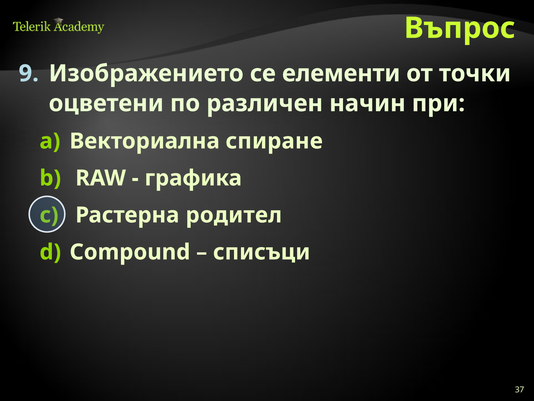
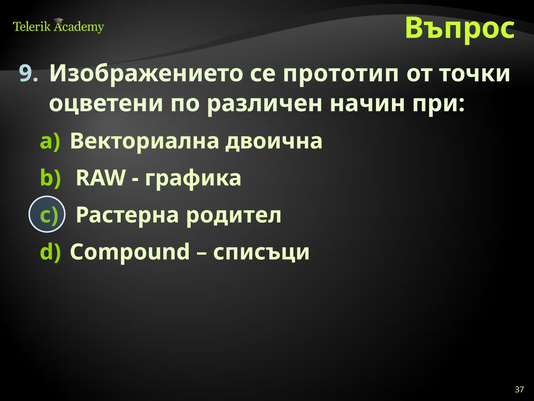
елементи: елементи -> прототип
спиране: спиране -> двоична
